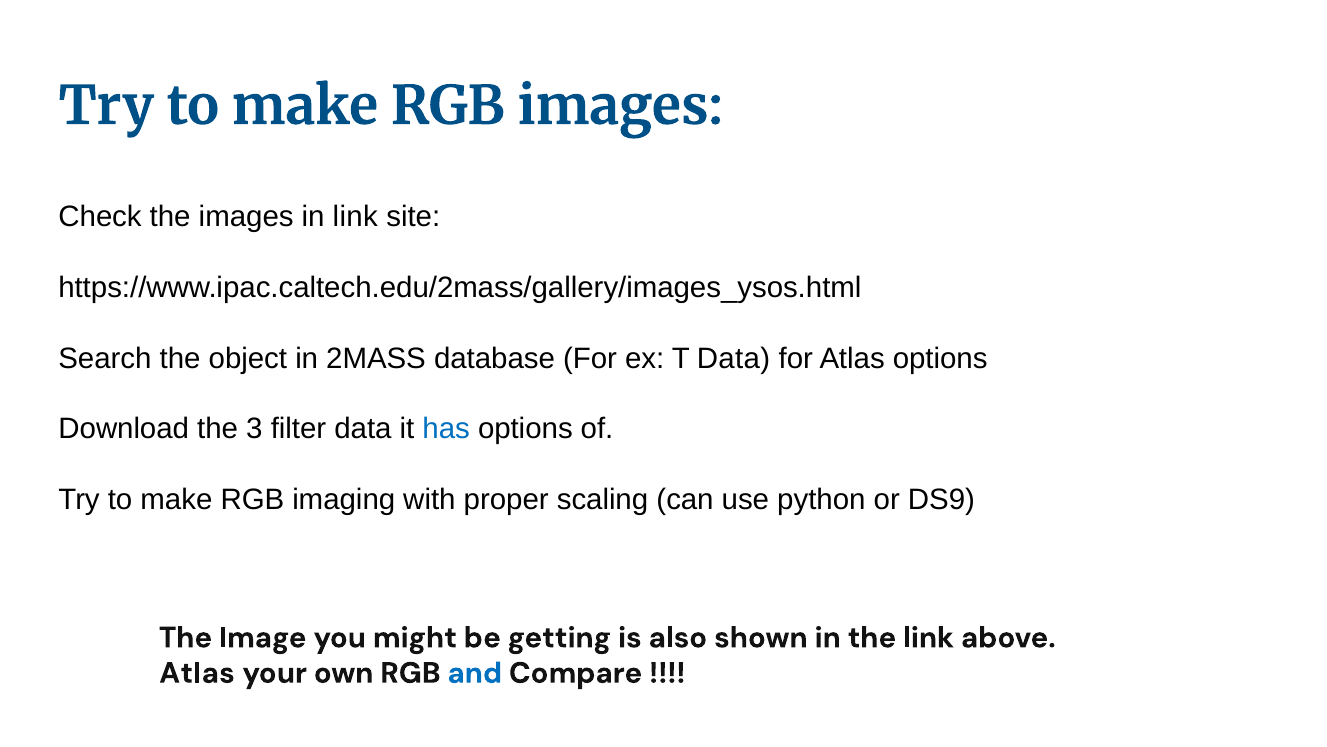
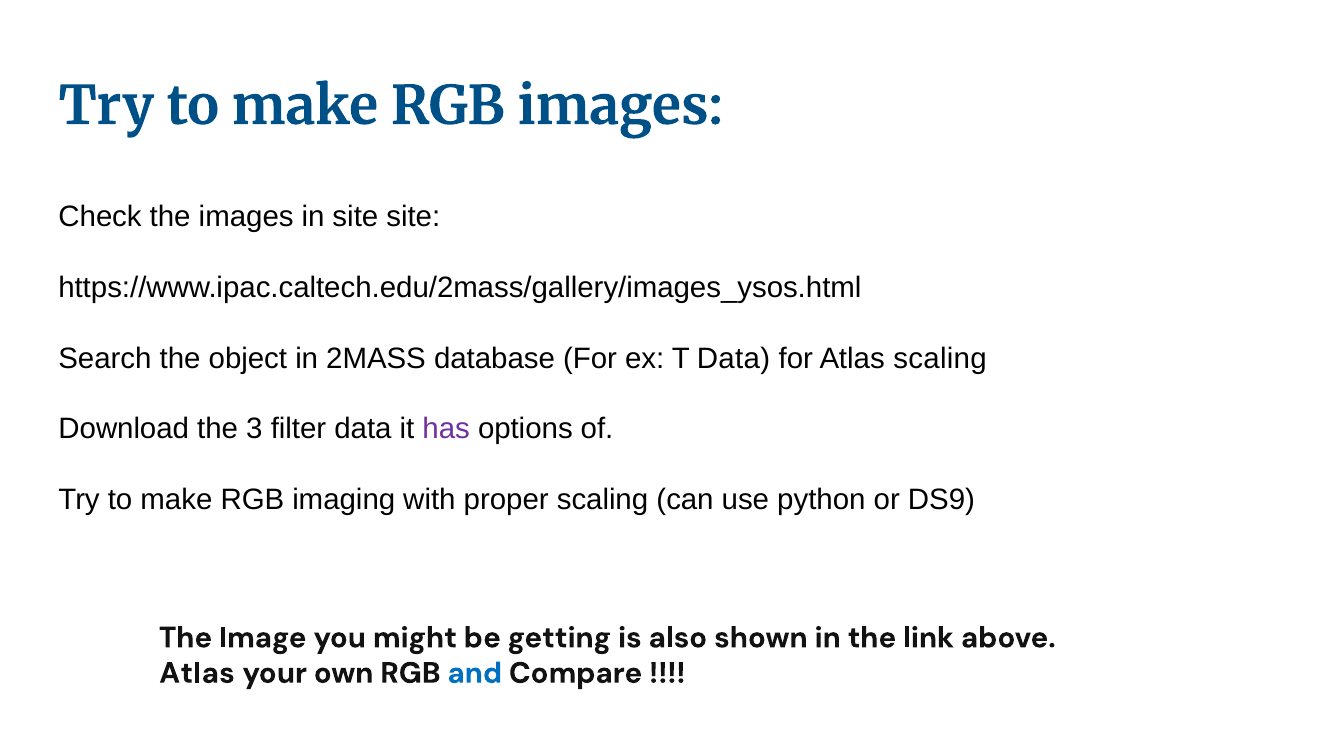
in link: link -> site
Atlas options: options -> scaling
has colour: blue -> purple
